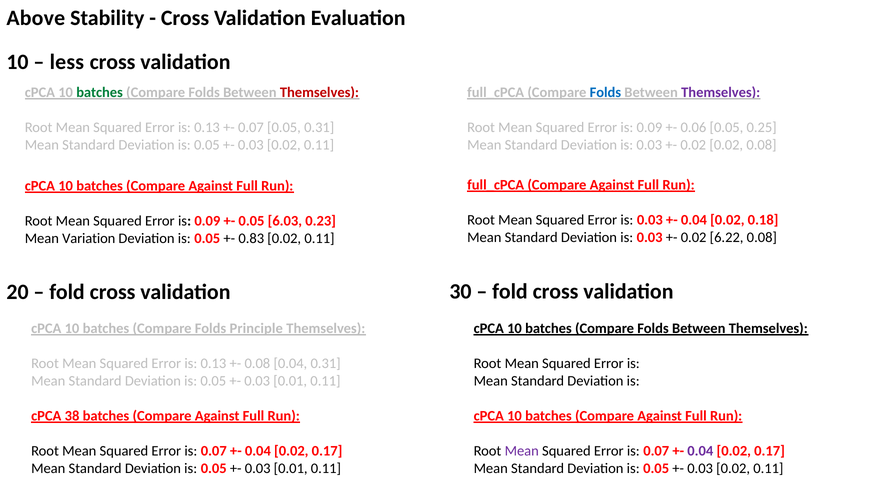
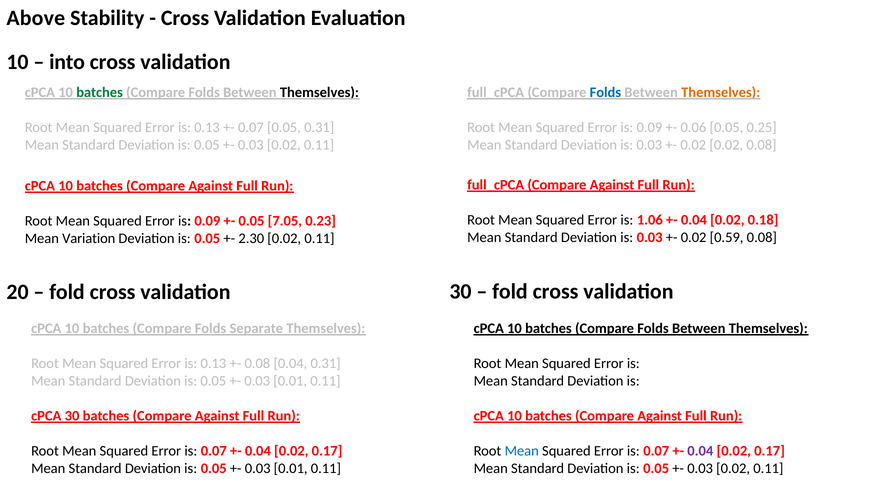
less: less -> into
Themselves at (319, 93) colour: red -> black
Themselves at (721, 93) colour: purple -> orange
Error is 0.03: 0.03 -> 1.06
6.03: 6.03 -> 7.05
6.22: 6.22 -> 0.59
0.83: 0.83 -> 2.30
Principle: Principle -> Separate
cPCA 38: 38 -> 30
Mean at (522, 450) colour: purple -> blue
